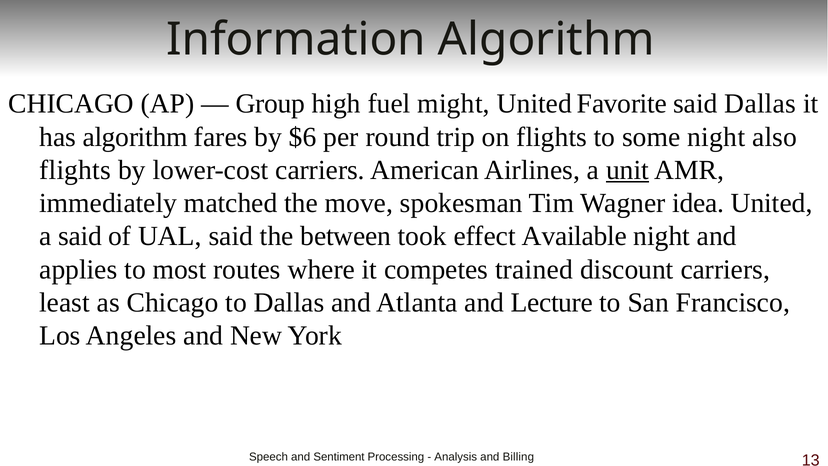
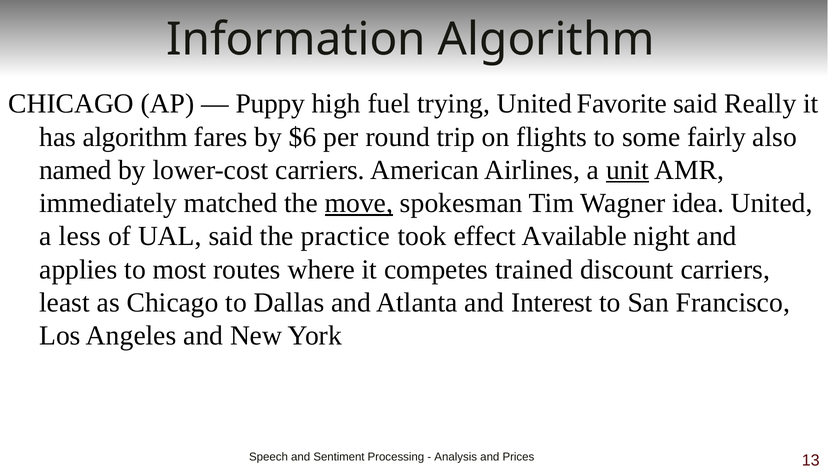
Group: Group -> Puppy
might: might -> trying
said Dallas: Dallas -> Really
some night: night -> fairly
flights at (75, 170): flights -> named
move underline: none -> present
a said: said -> less
between: between -> practice
Lecture: Lecture -> Interest
Billing: Billing -> Prices
